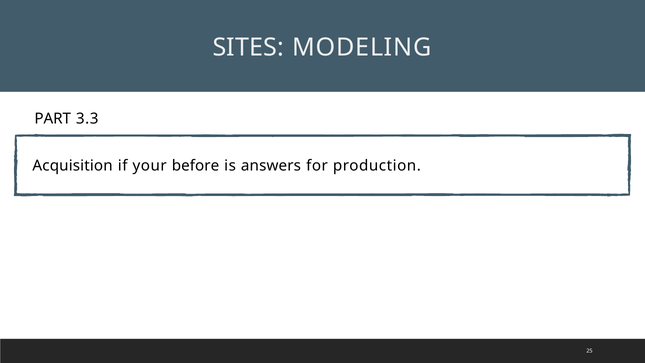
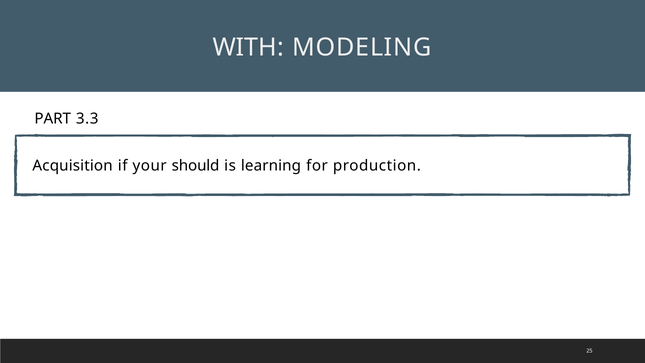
SITES: SITES -> WITH
before: before -> should
answers: answers -> learning
